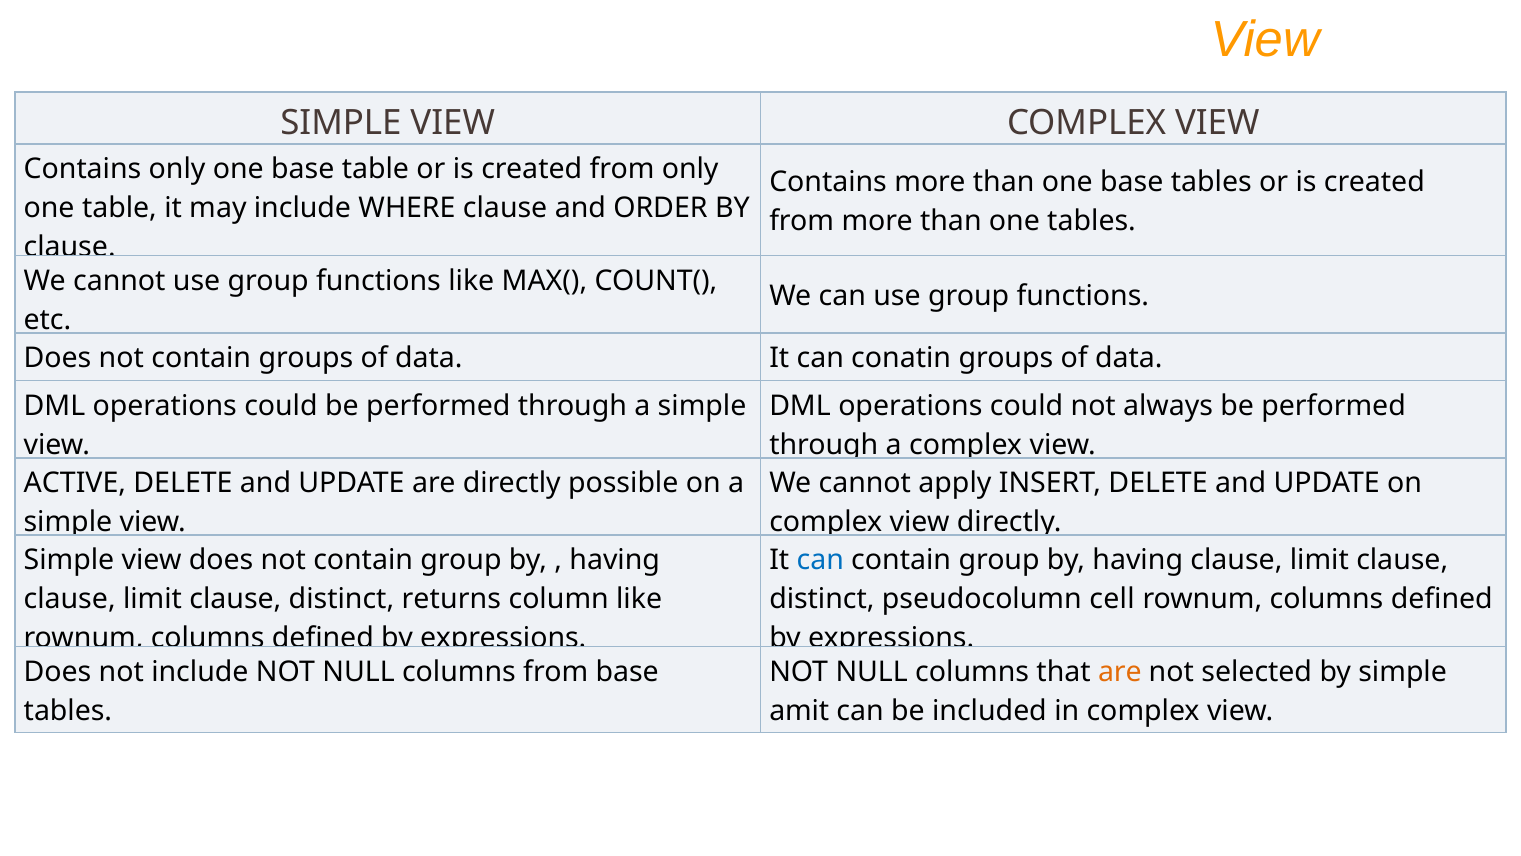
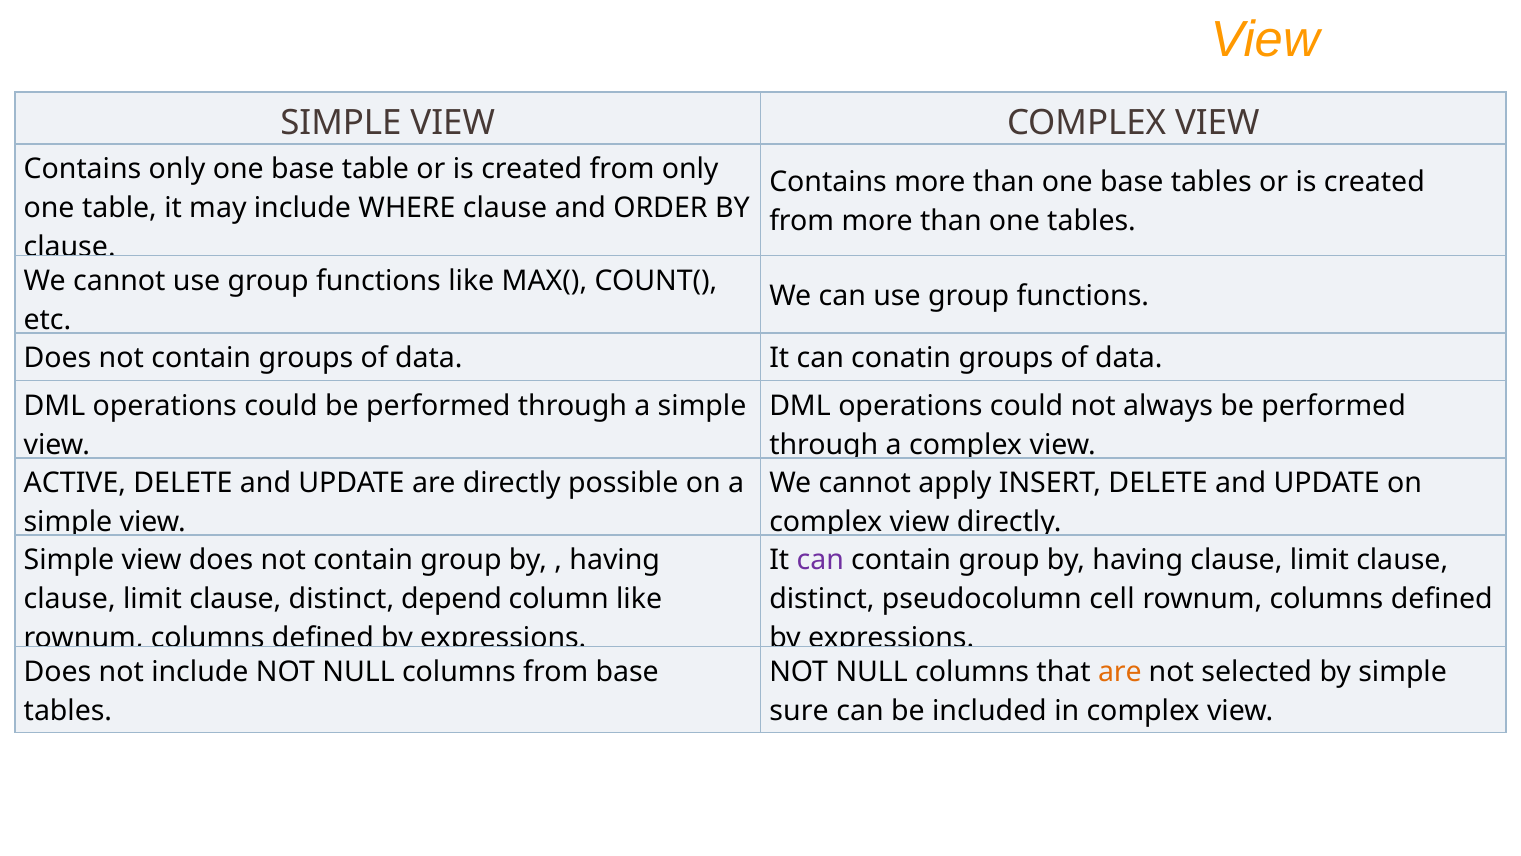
can at (820, 560) colour: blue -> purple
returns: returns -> depend
amit: amit -> sure
